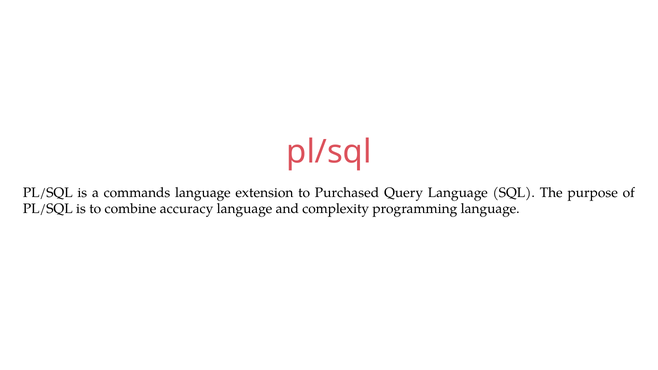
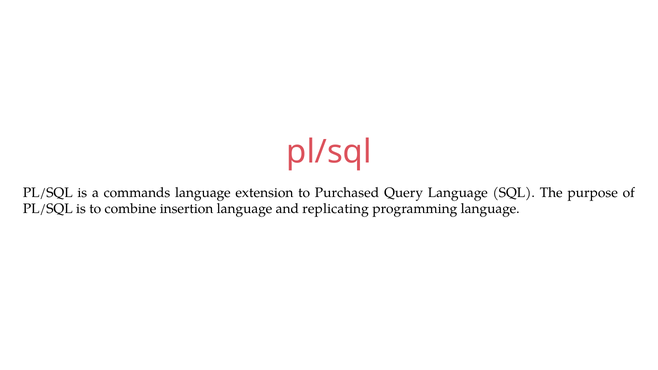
accuracy: accuracy -> insertion
complexity: complexity -> replicating
